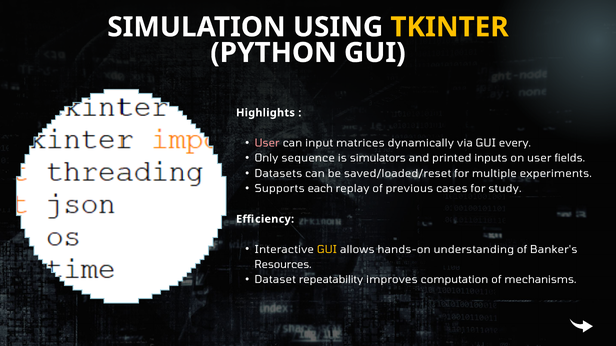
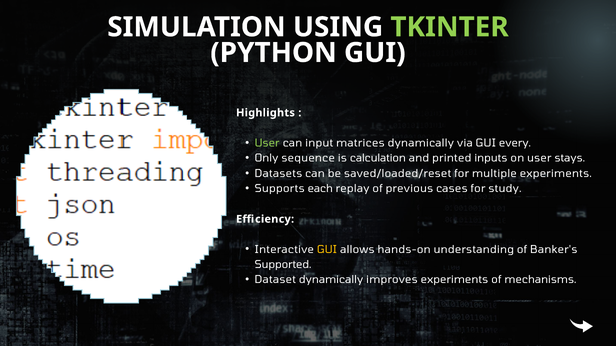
TKINTER colour: yellow -> light green
User at (267, 143) colour: pink -> light green
simulators: simulators -> calculation
fields: fields -> stays
Resources: Resources -> Supported
Dataset repeatability: repeatability -> dynamically
improves computation: computation -> experiments
